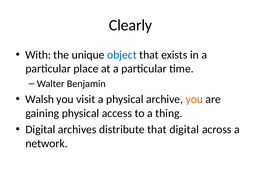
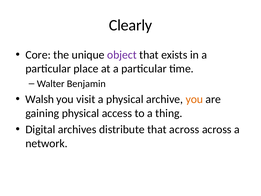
With: With -> Core
object colour: blue -> purple
that digital: digital -> across
